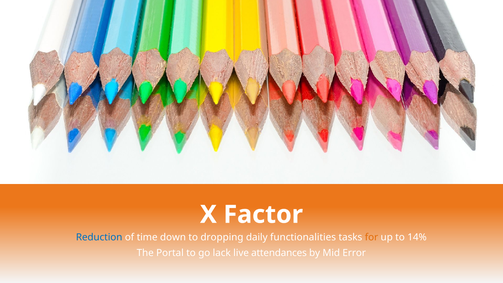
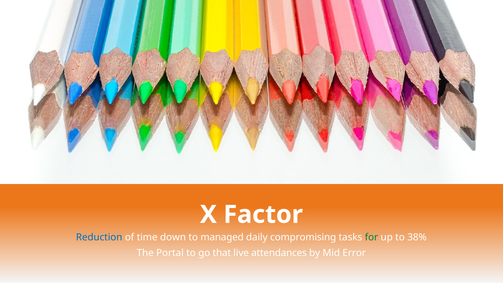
dropping: dropping -> managed
functionalities: functionalities -> compromising
for colour: orange -> green
14%: 14% -> 38%
lack: lack -> that
